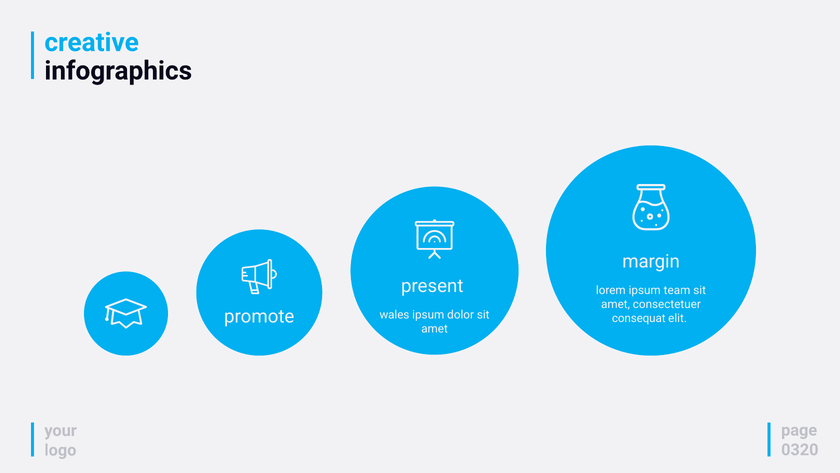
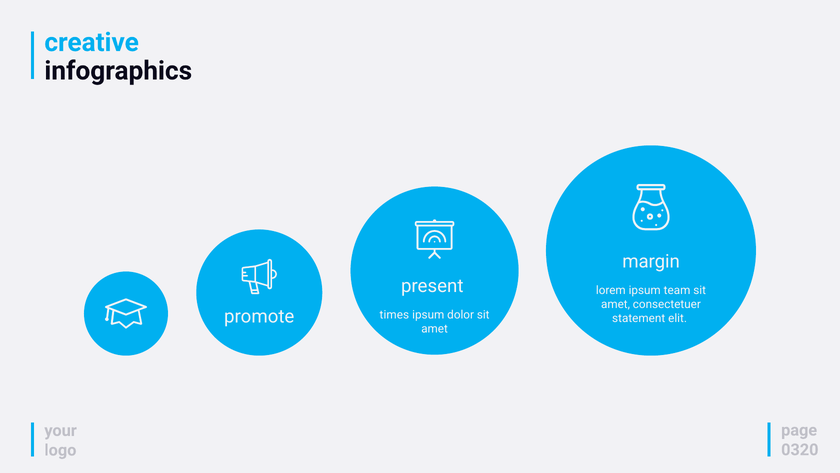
wales: wales -> times
consequat: consequat -> statement
